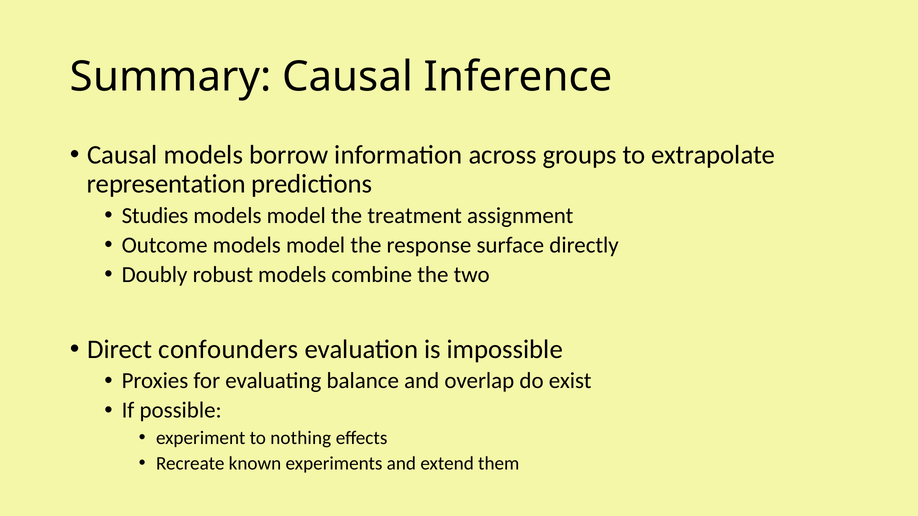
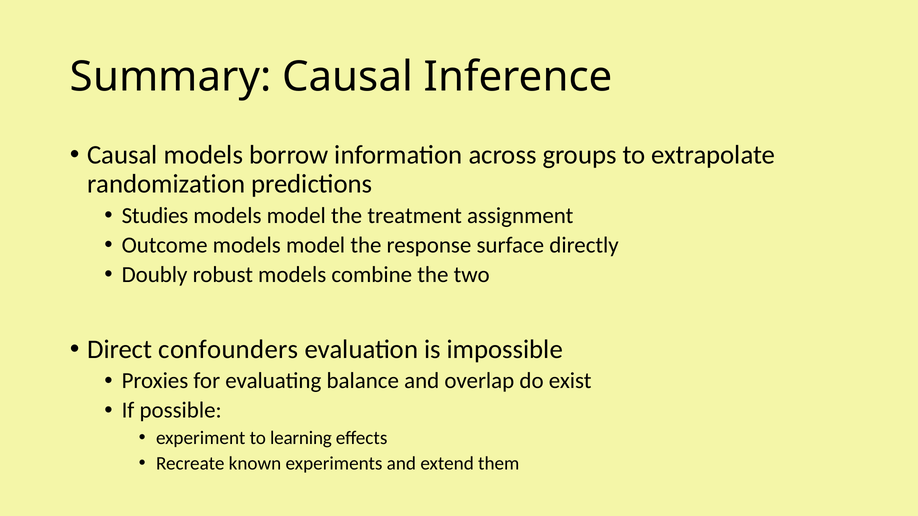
representation: representation -> randomization
nothing: nothing -> learning
